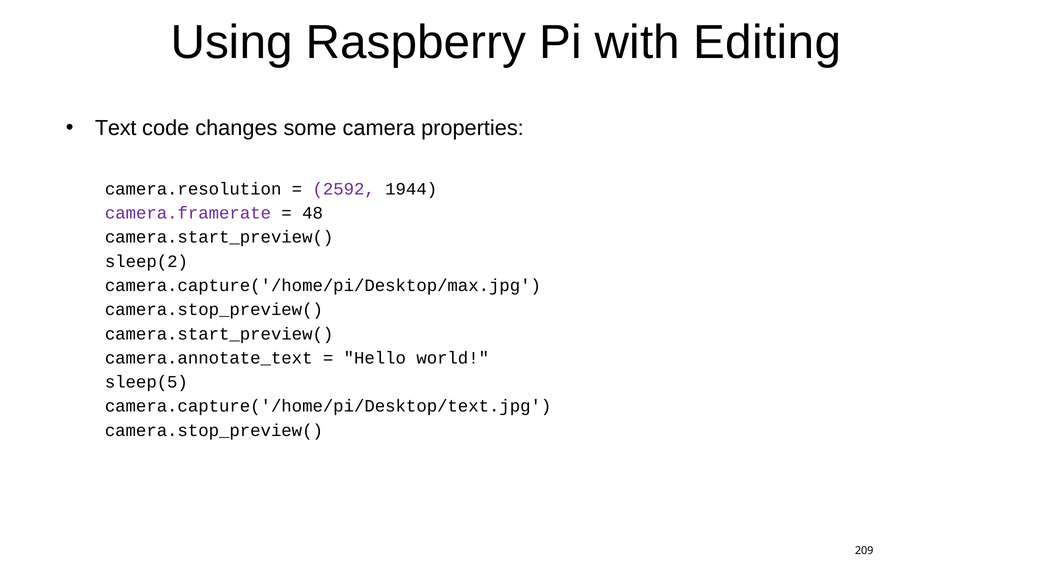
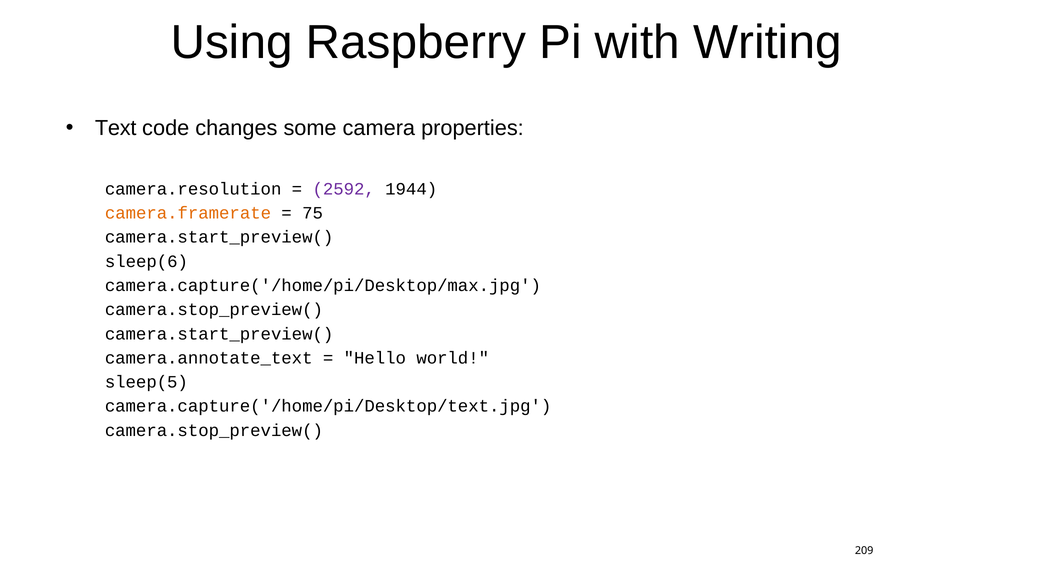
Editing: Editing -> Writing
camera.framerate colour: purple -> orange
48: 48 -> 75
sleep(2: sleep(2 -> sleep(6
